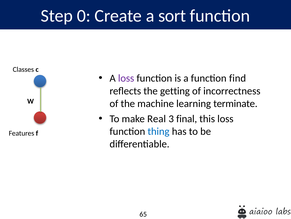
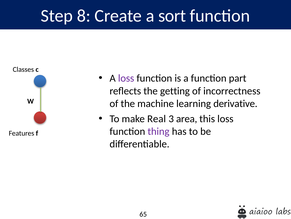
0: 0 -> 8
find: find -> part
terminate: terminate -> derivative
final: final -> area
thing colour: blue -> purple
